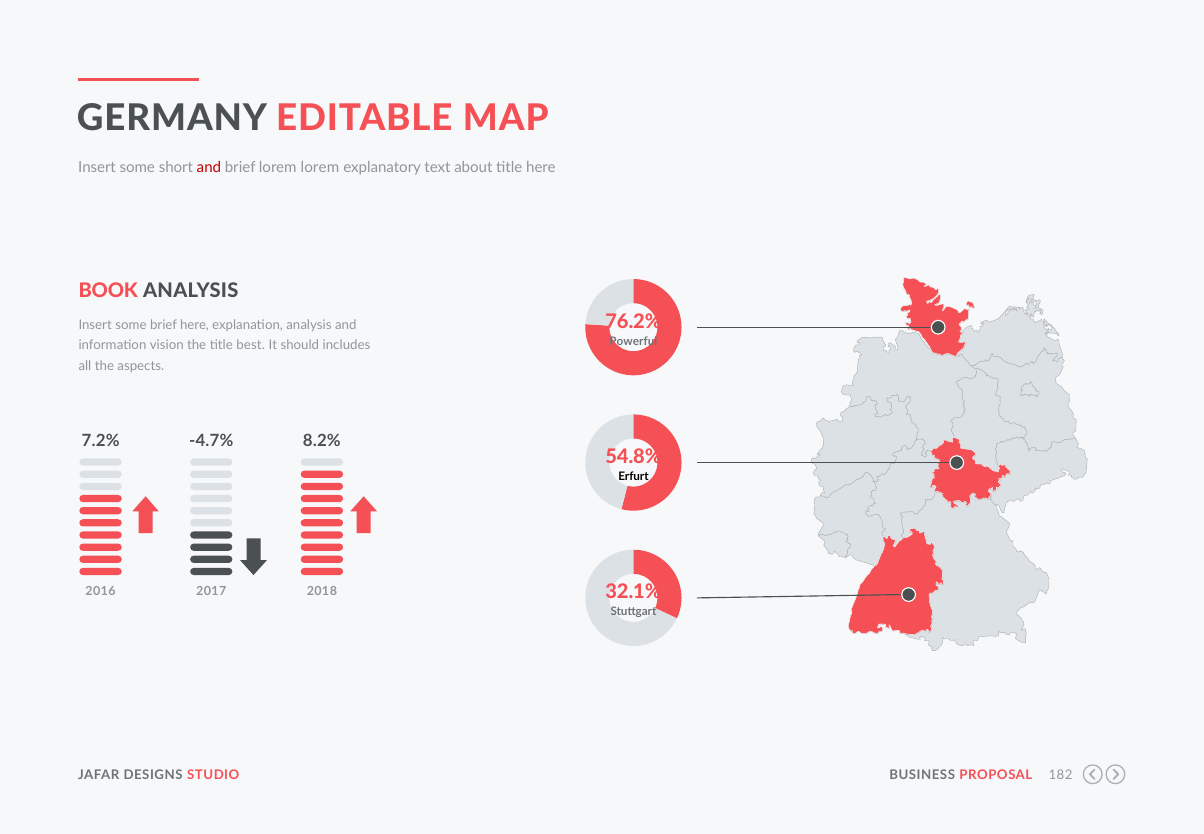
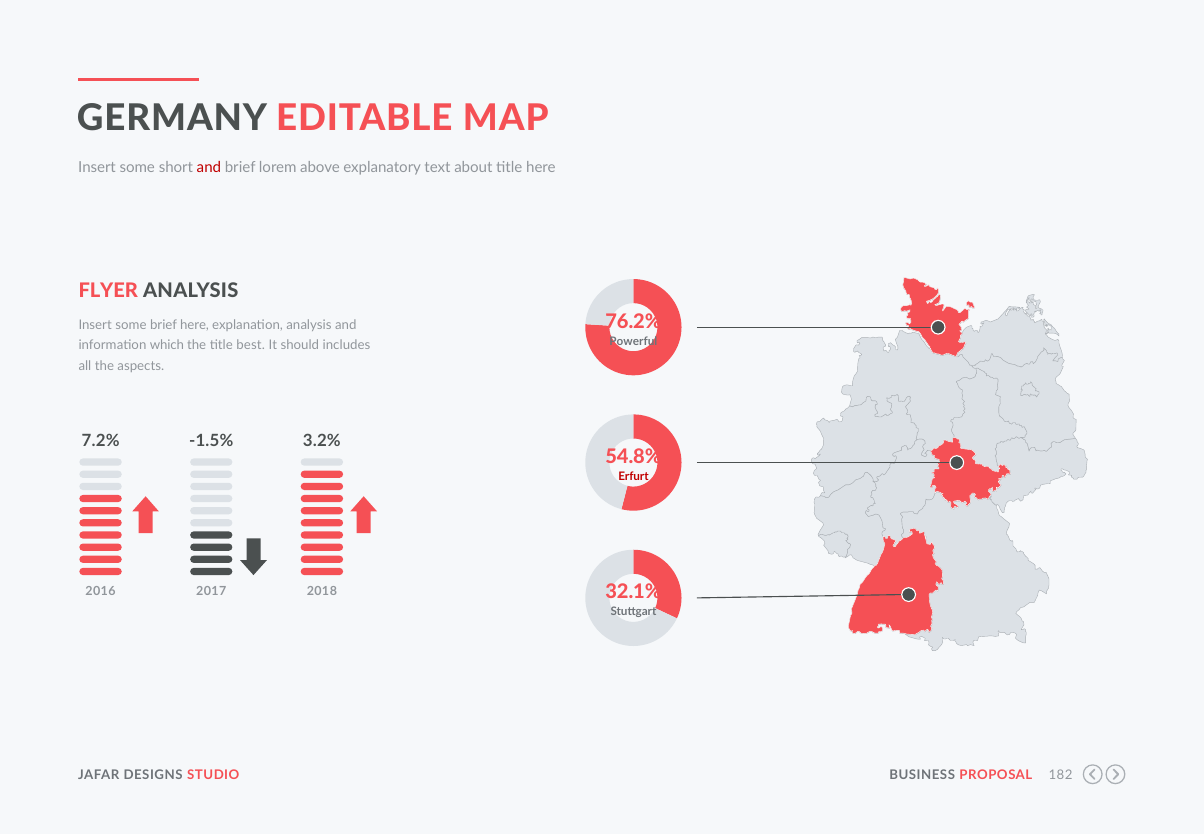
lorem lorem: lorem -> above
BOOK: BOOK -> FLYER
vision: vision -> which
-4.7%: -4.7% -> -1.5%
8.2%: 8.2% -> 3.2%
Erfurt colour: black -> red
